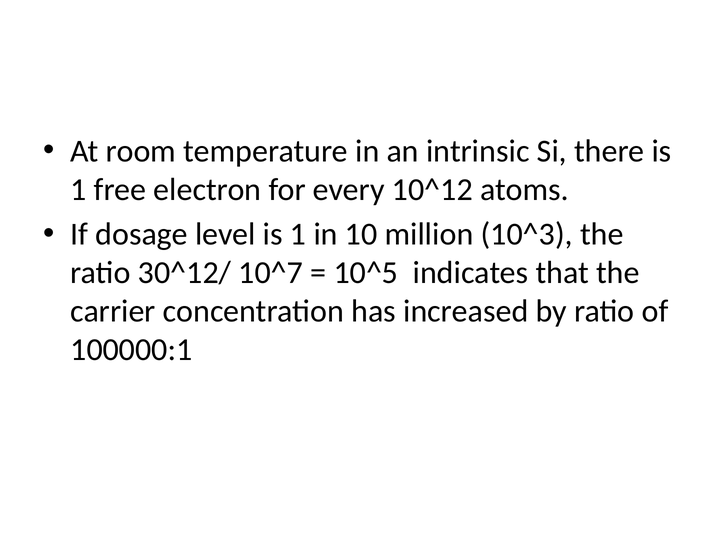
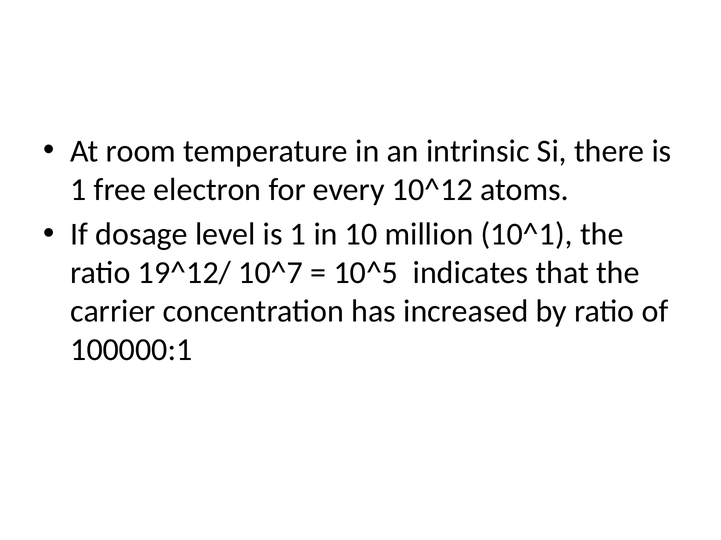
10^3: 10^3 -> 10^1
30^12/: 30^12/ -> 19^12/
